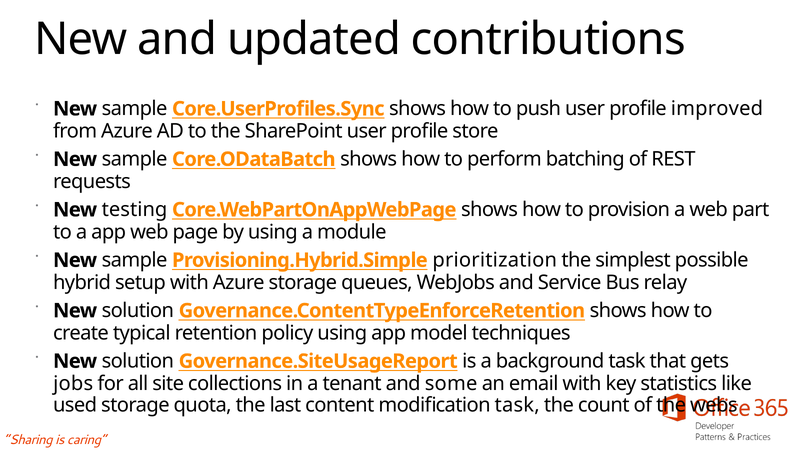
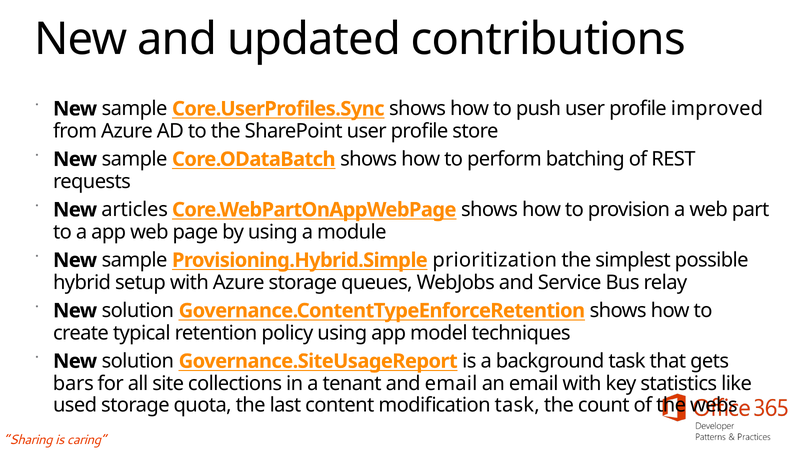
testing: testing -> articles
jobs: jobs -> bars
and some: some -> email
